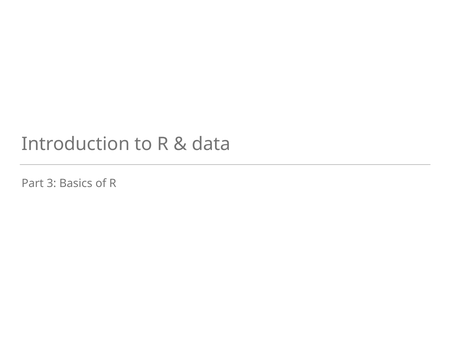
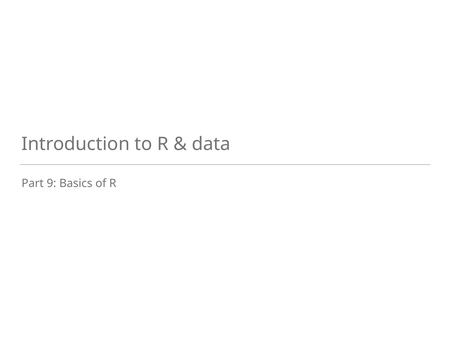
3: 3 -> 9
